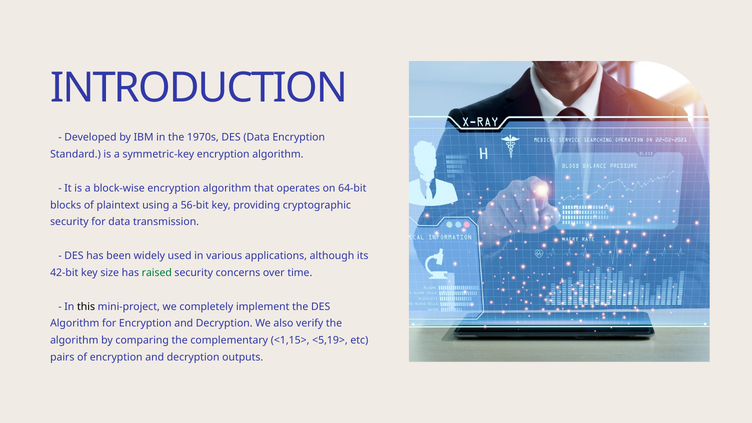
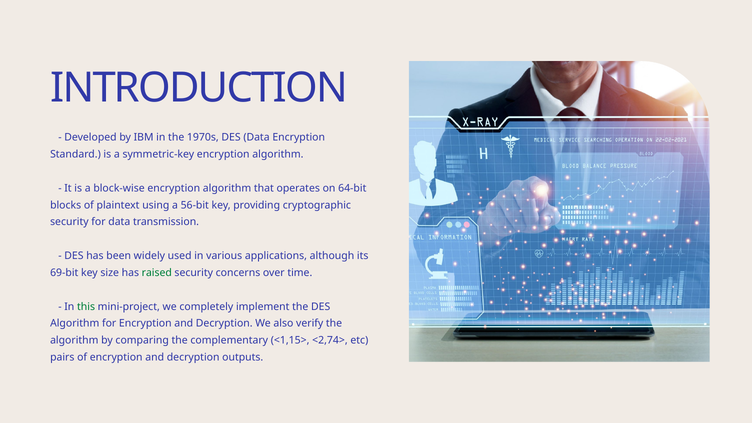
42-bit: 42-bit -> 69-bit
this colour: black -> green
<5,19>: <5,19> -> <2,74>
